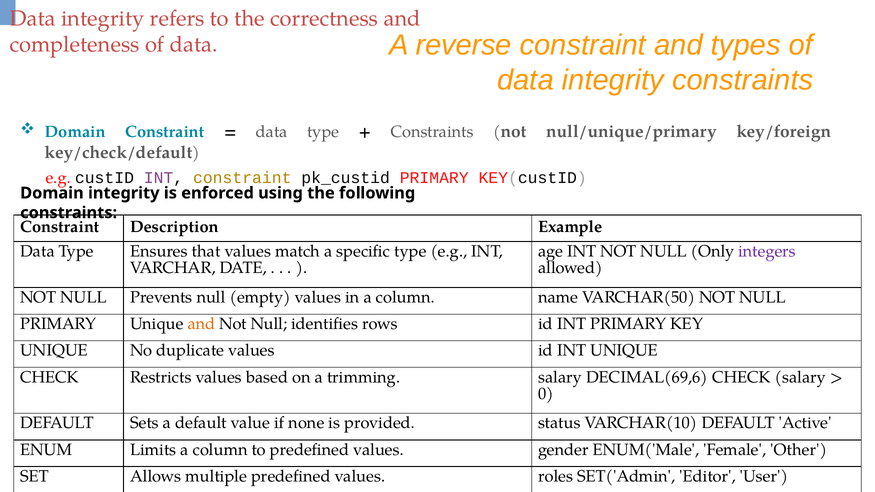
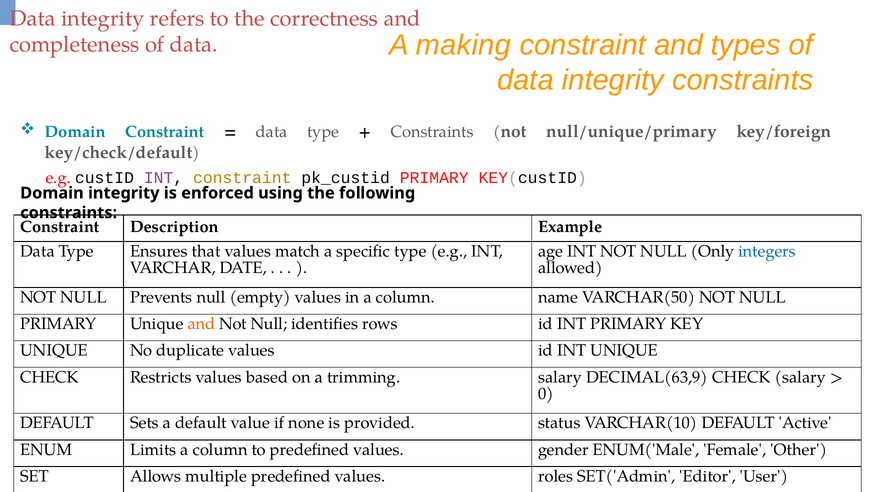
reverse: reverse -> making
integers colour: purple -> blue
DECIMAL(69,6: DECIMAL(69,6 -> DECIMAL(63,9
